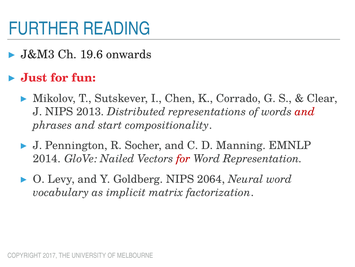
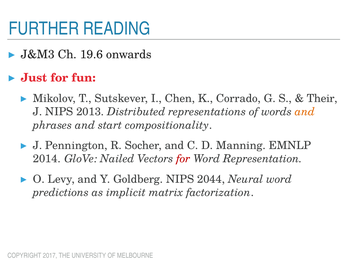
Clear: Clear -> Their
and at (305, 111) colour: red -> orange
2064: 2064 -> 2044
vocabulary: vocabulary -> predictions
